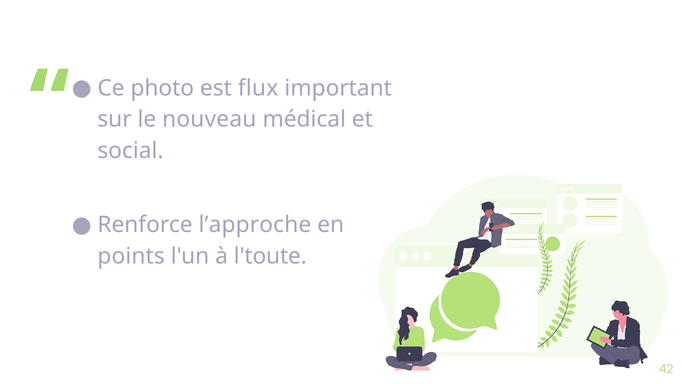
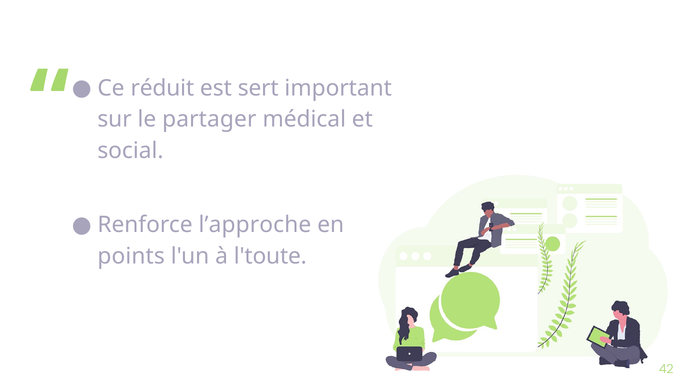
photo: photo -> réduit
flux: flux -> sert
nouveau: nouveau -> partager
